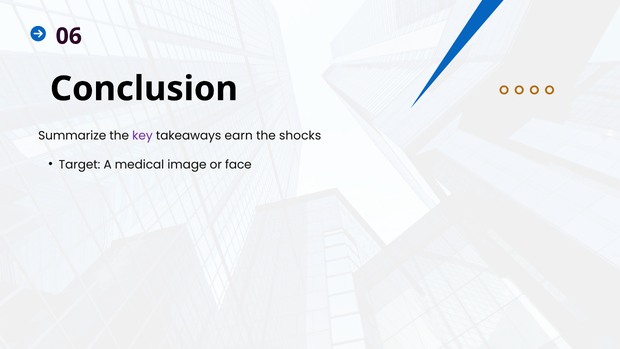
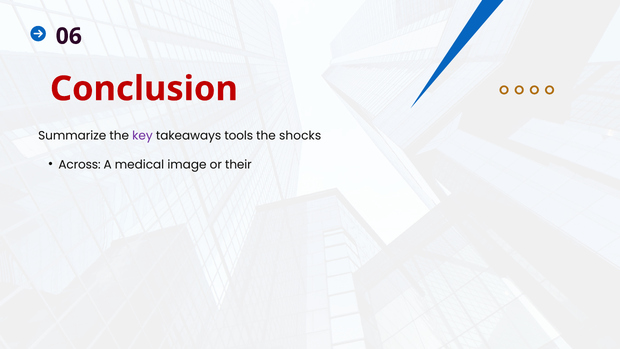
Conclusion colour: black -> red
earn: earn -> tools
Target: Target -> Across
face: face -> their
